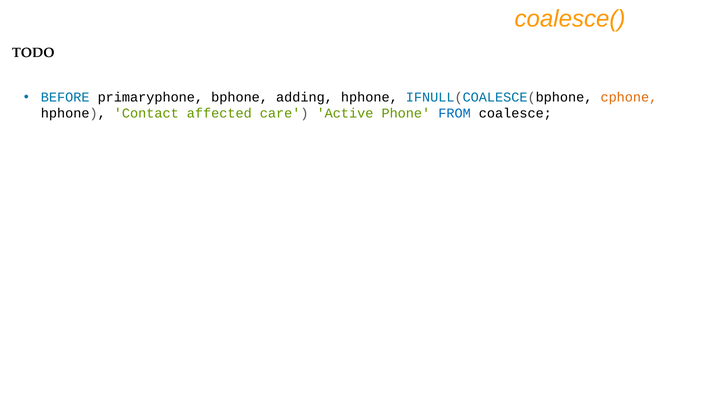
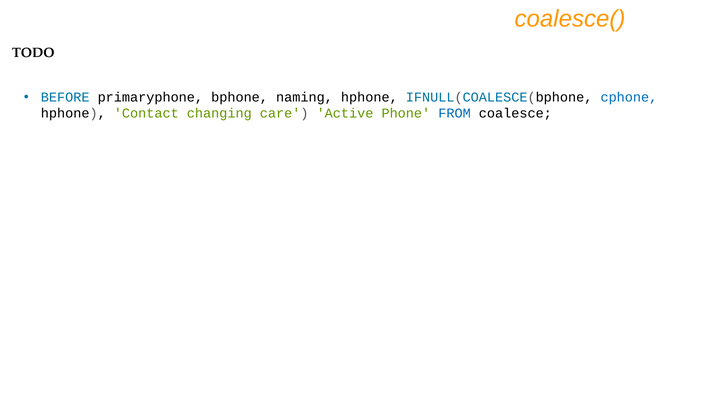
adding: adding -> naming
cphone colour: orange -> blue
affected: affected -> changing
